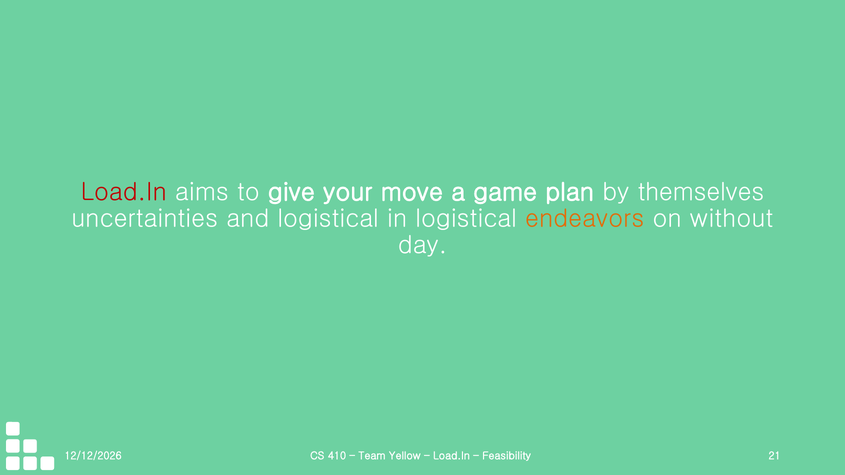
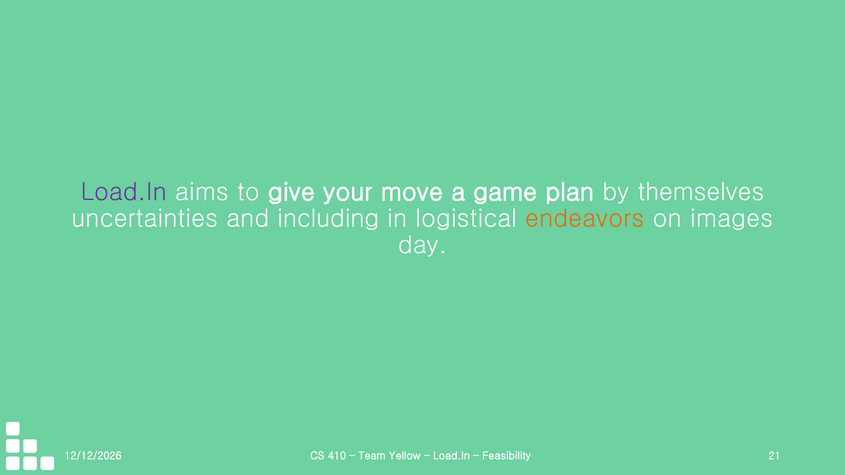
Load.In at (124, 192) colour: red -> purple
and logistical: logistical -> including
without: without -> images
